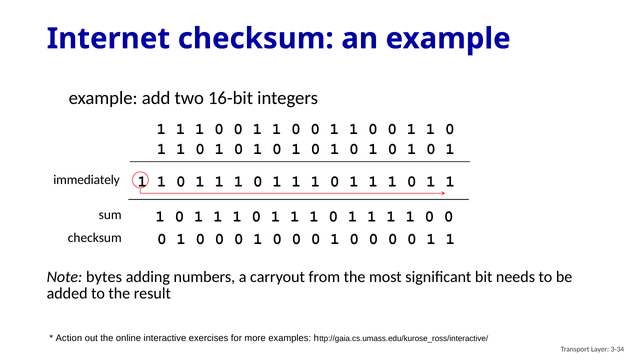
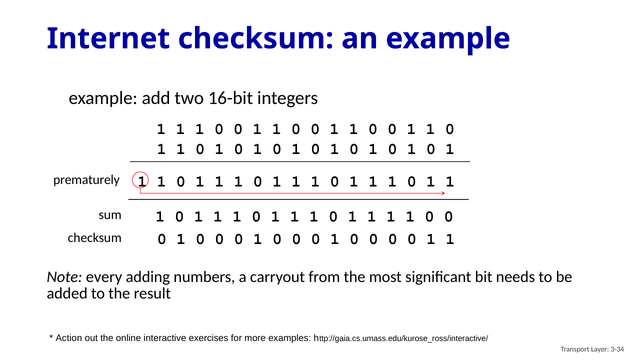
immediately: immediately -> prematurely
bytes: bytes -> every
